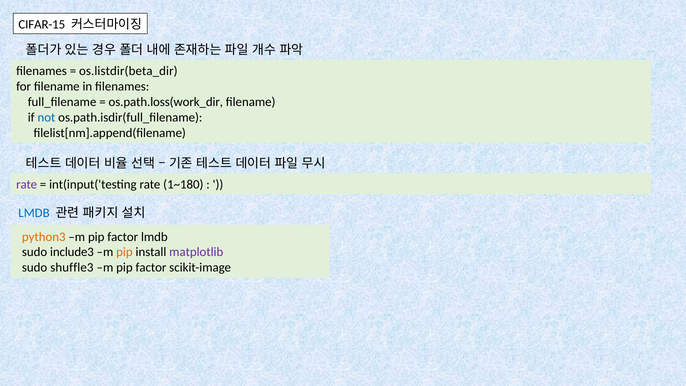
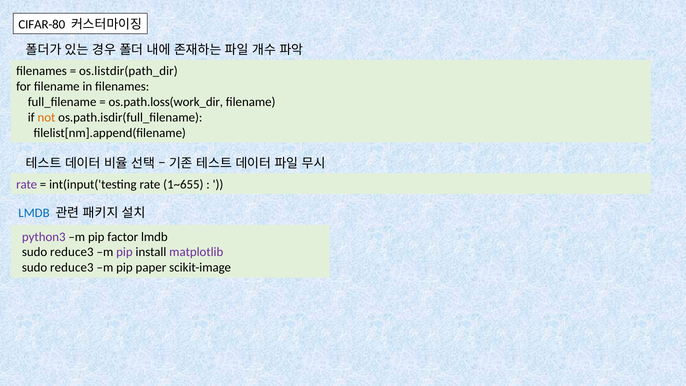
CIFAR-15: CIFAR-15 -> CIFAR-80
os.listdir(beta_dir: os.listdir(beta_dir -> os.listdir(path_dir
not colour: blue -> orange
1~180: 1~180 -> 1~655
python3 colour: orange -> purple
include3 at (72, 252): include3 -> reduce3
pip at (124, 252) colour: orange -> purple
shuffle3 at (72, 268): shuffle3 -> reduce3
factor at (151, 268): factor -> paper
